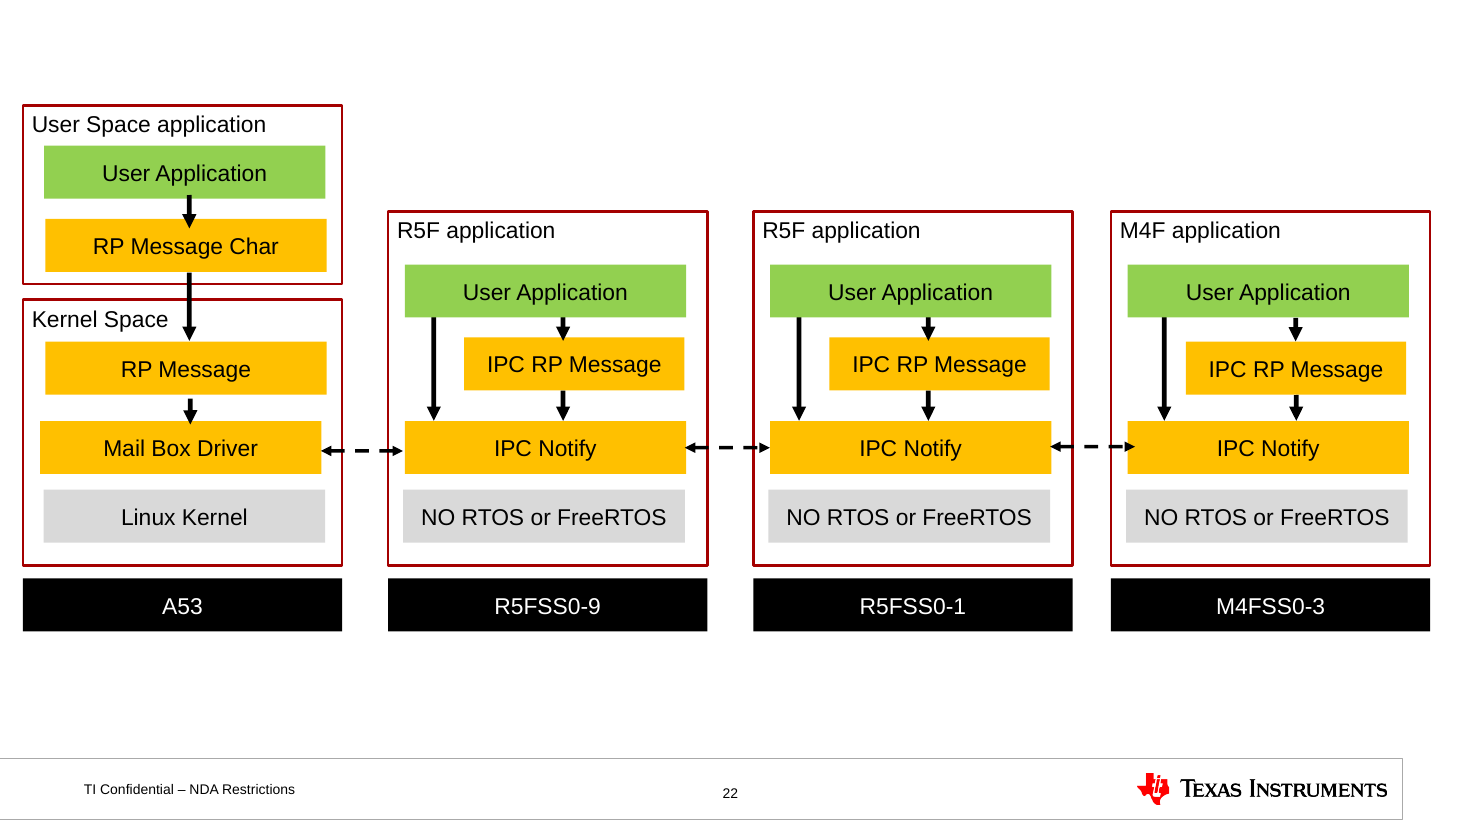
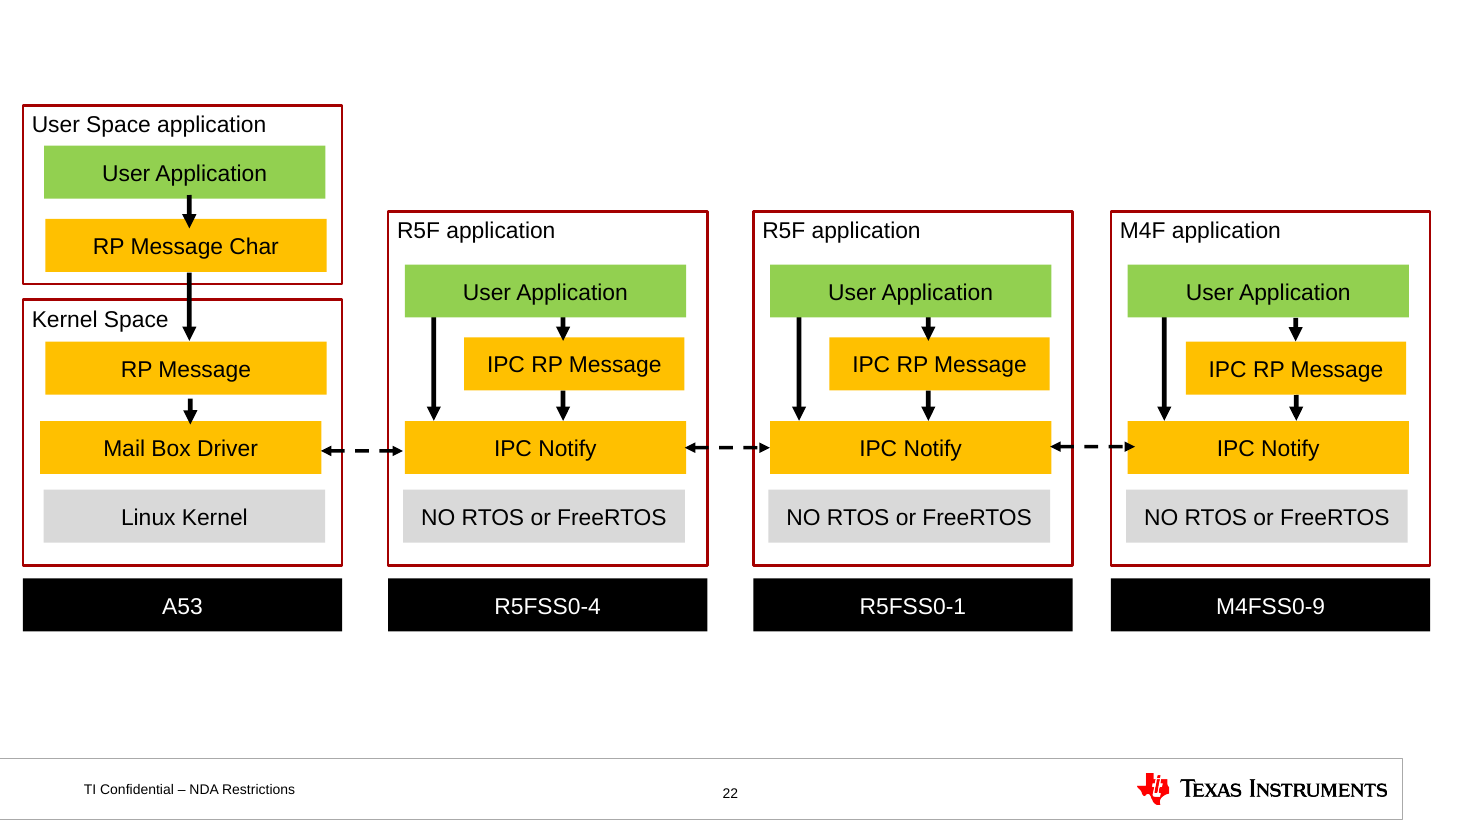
R5FSS0-9: R5FSS0-9 -> R5FSS0-4
M4FSS0-3: M4FSS0-3 -> M4FSS0-9
